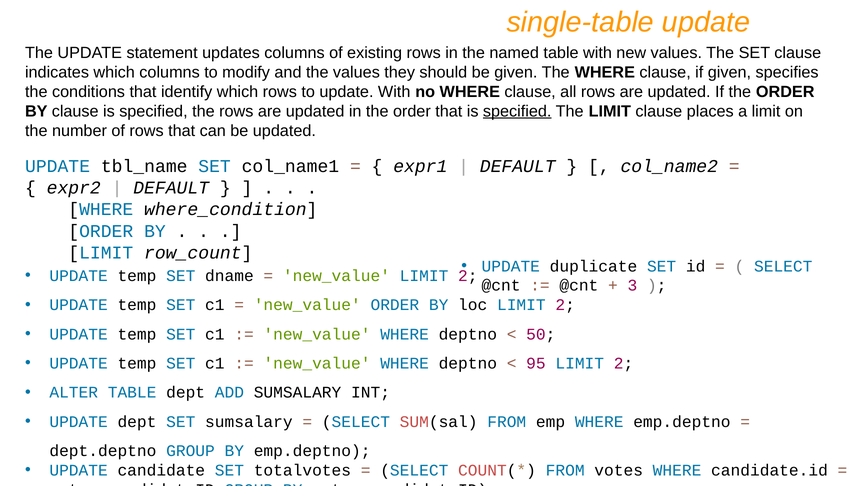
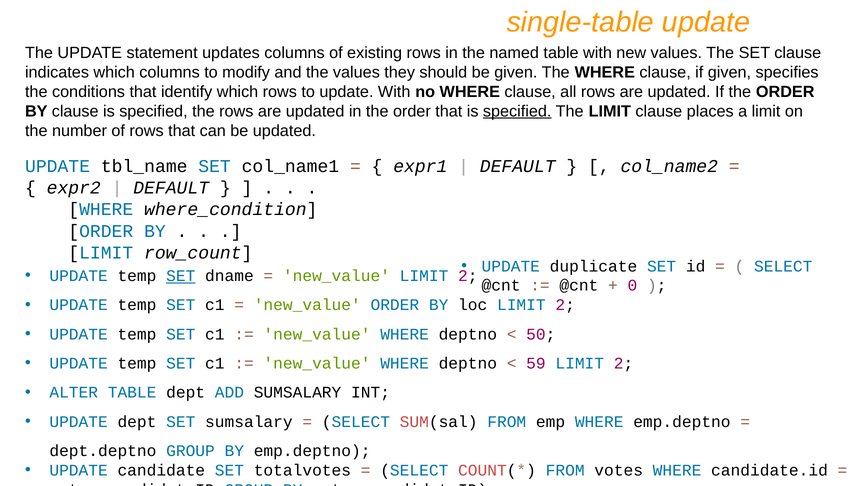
SET at (181, 276) underline: none -> present
3: 3 -> 0
95: 95 -> 59
